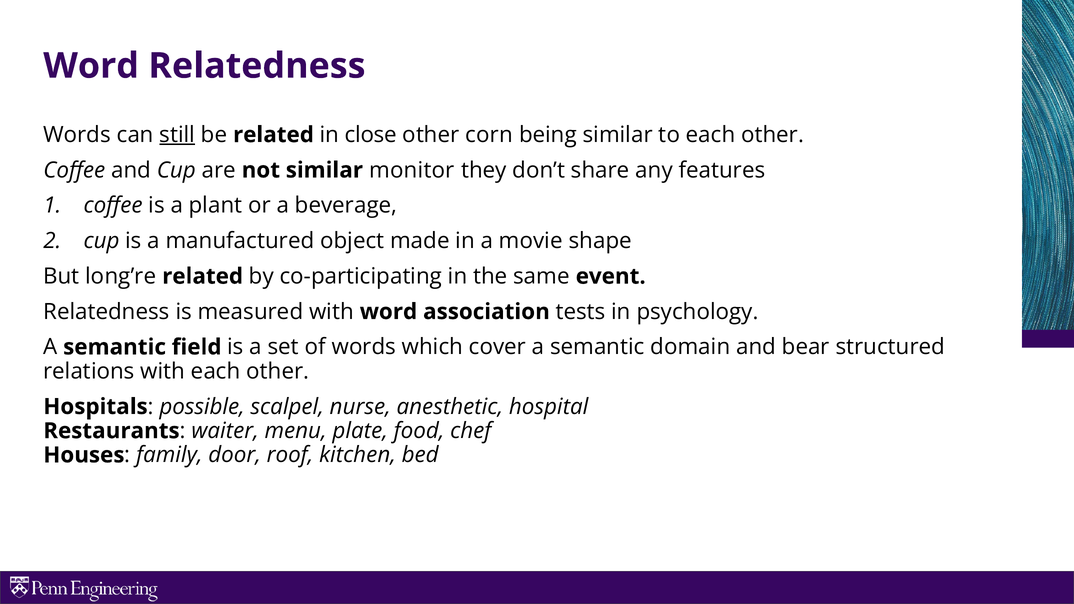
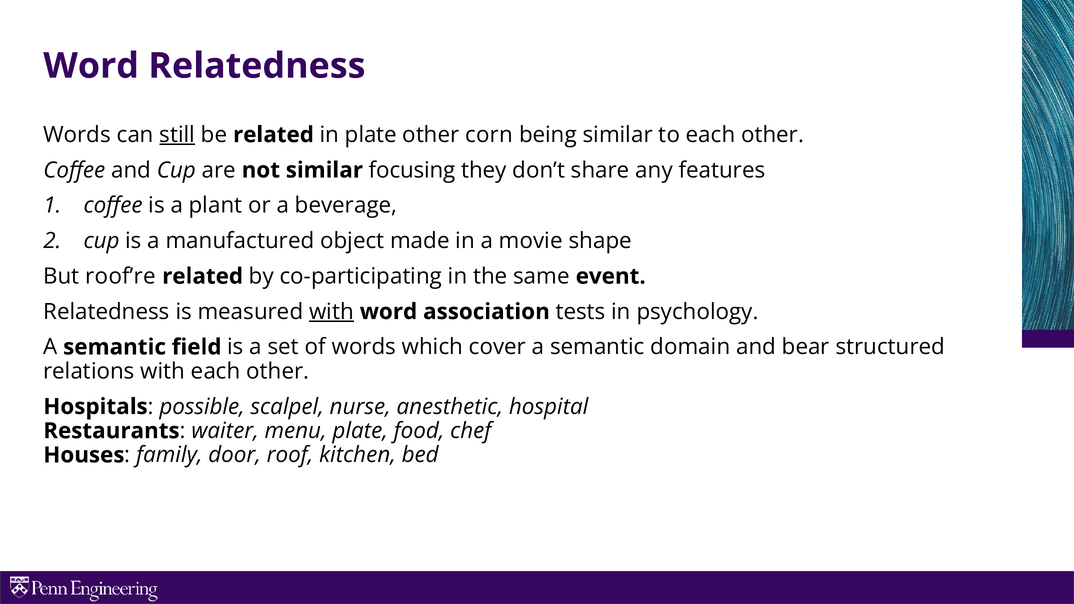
in close: close -> plate
monitor: monitor -> focusing
long’re: long’re -> roof’re
with at (331, 312) underline: none -> present
